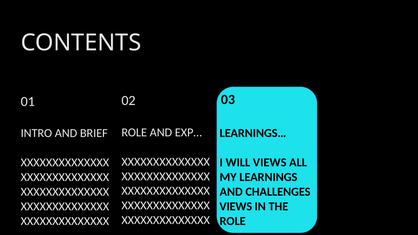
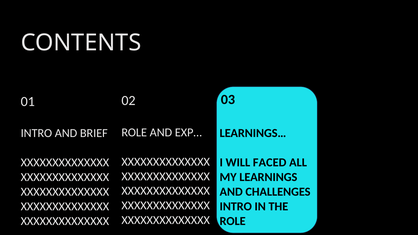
WILL VIEWS: VIEWS -> FACED
VIEWS at (236, 207): VIEWS -> INTRO
